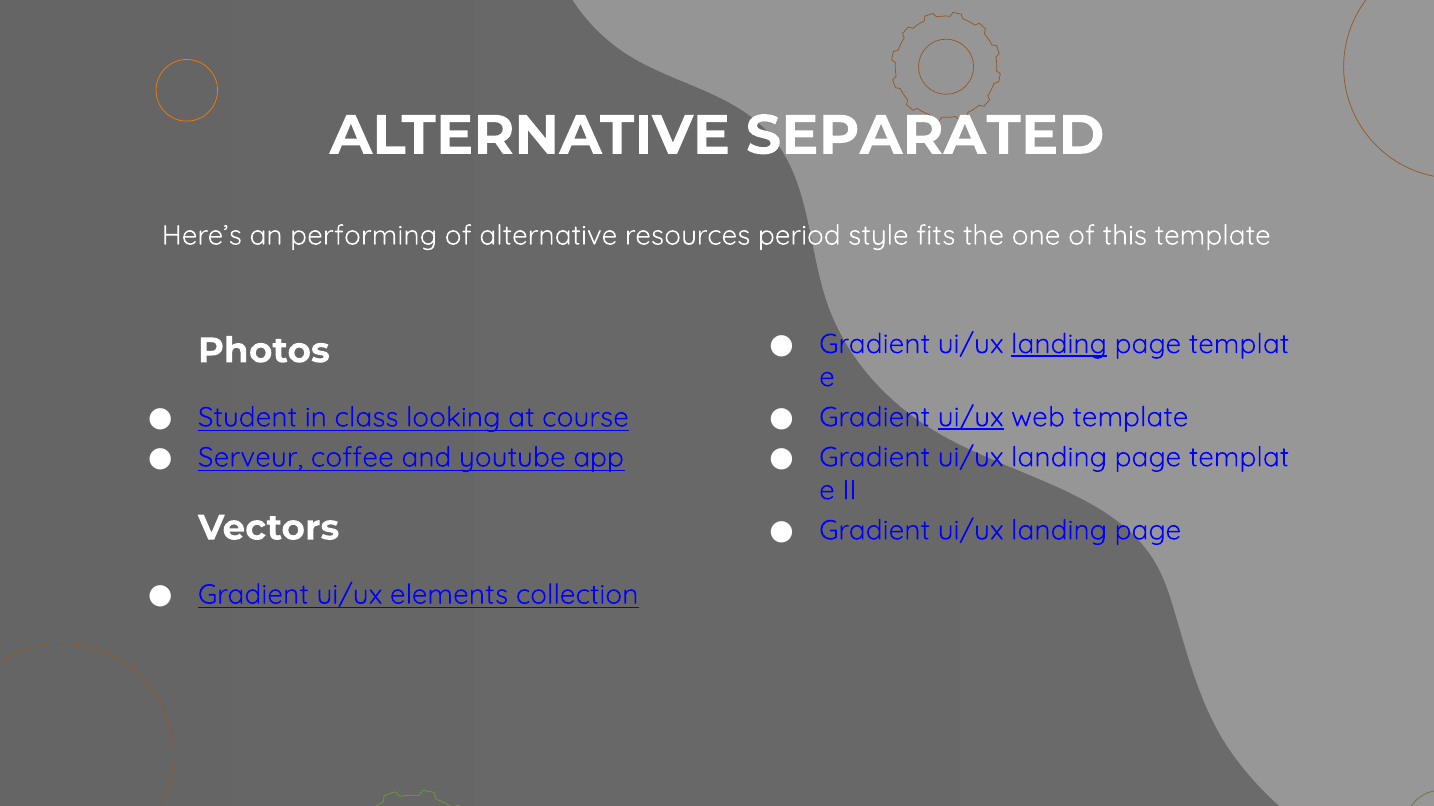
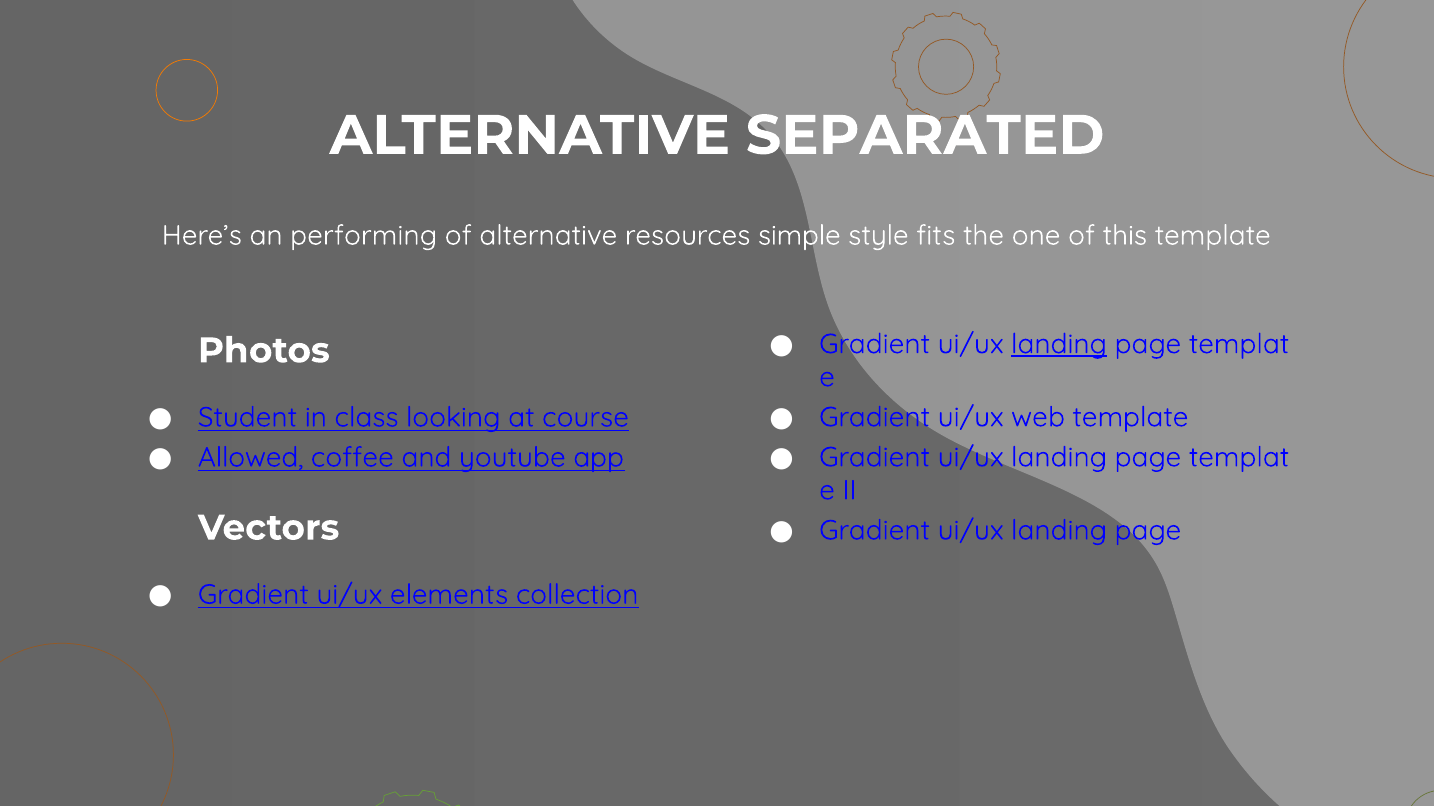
period: period -> simple
ui/ux at (971, 417) underline: present -> none
Serveur: Serveur -> Allowed
